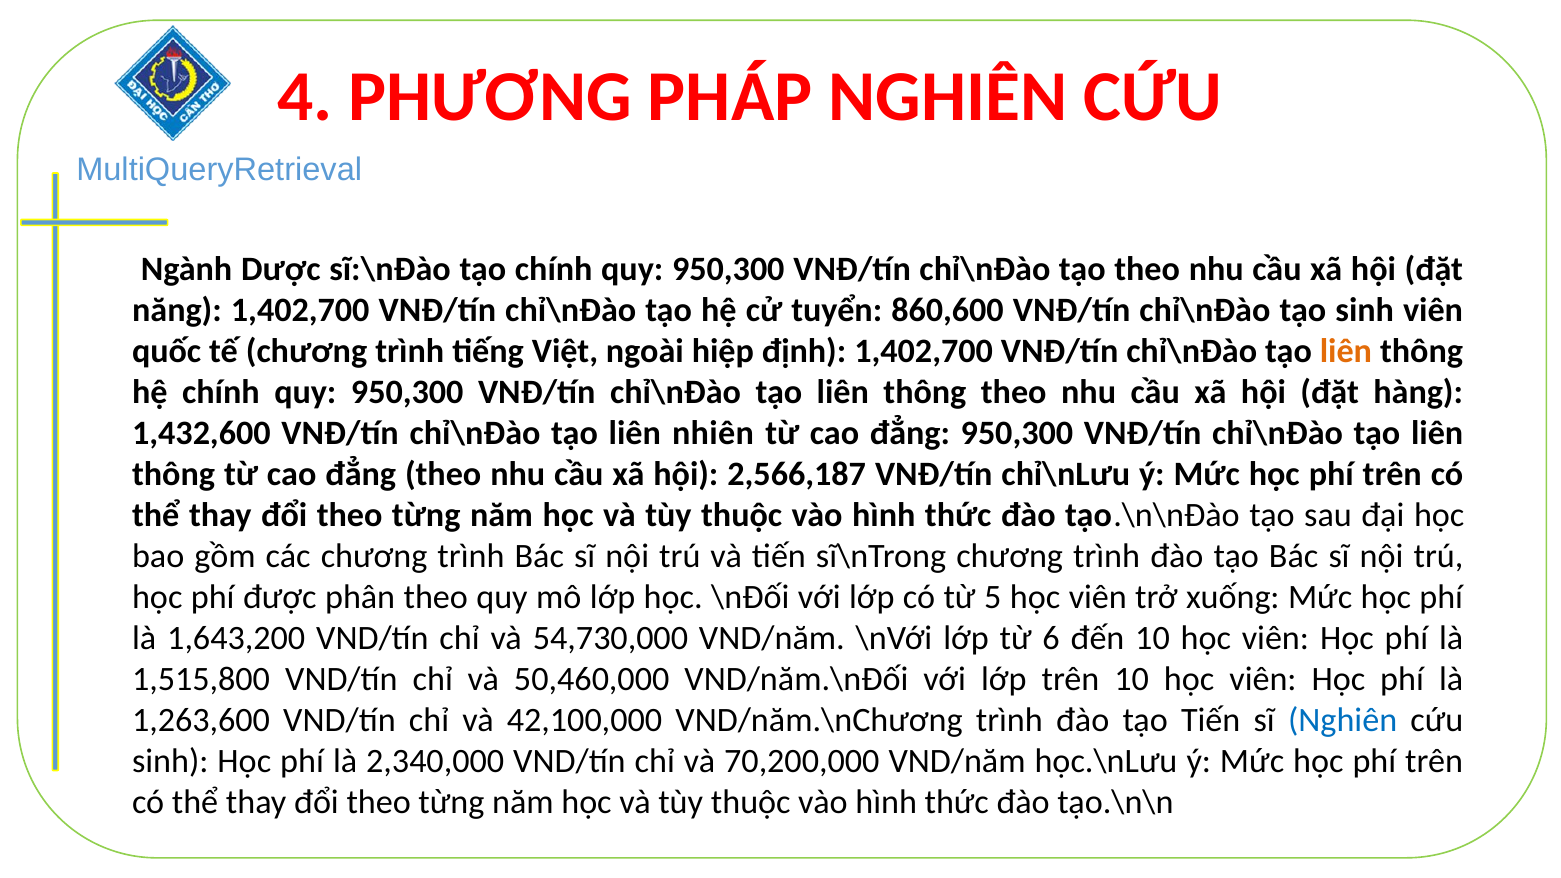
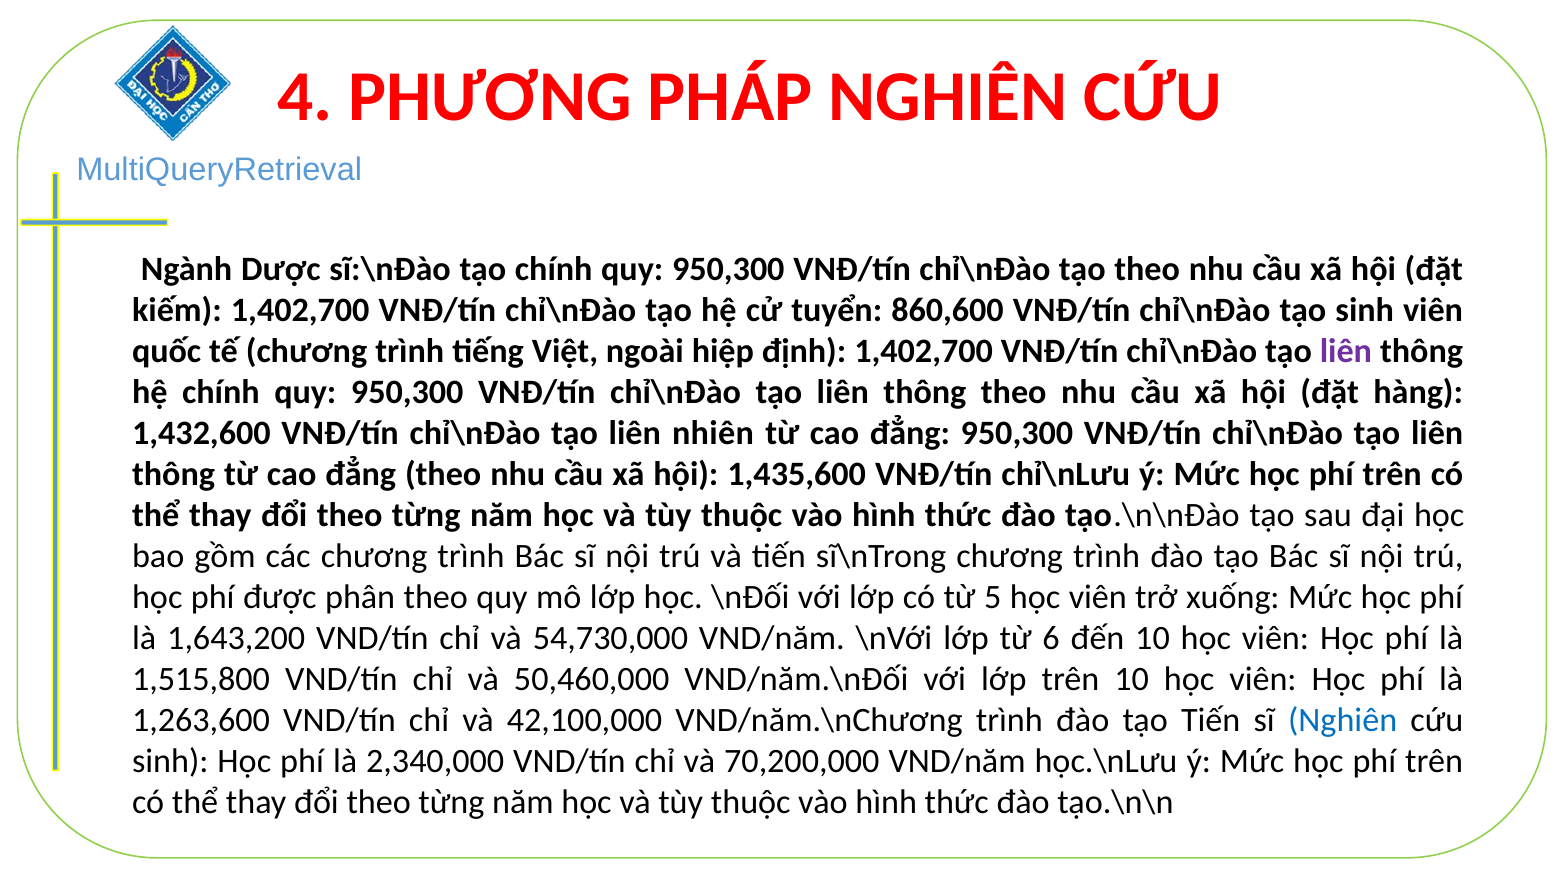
năng: năng -> kiếm
liên at (1346, 351) colour: orange -> purple
2,566,187: 2,566,187 -> 1,435,600
